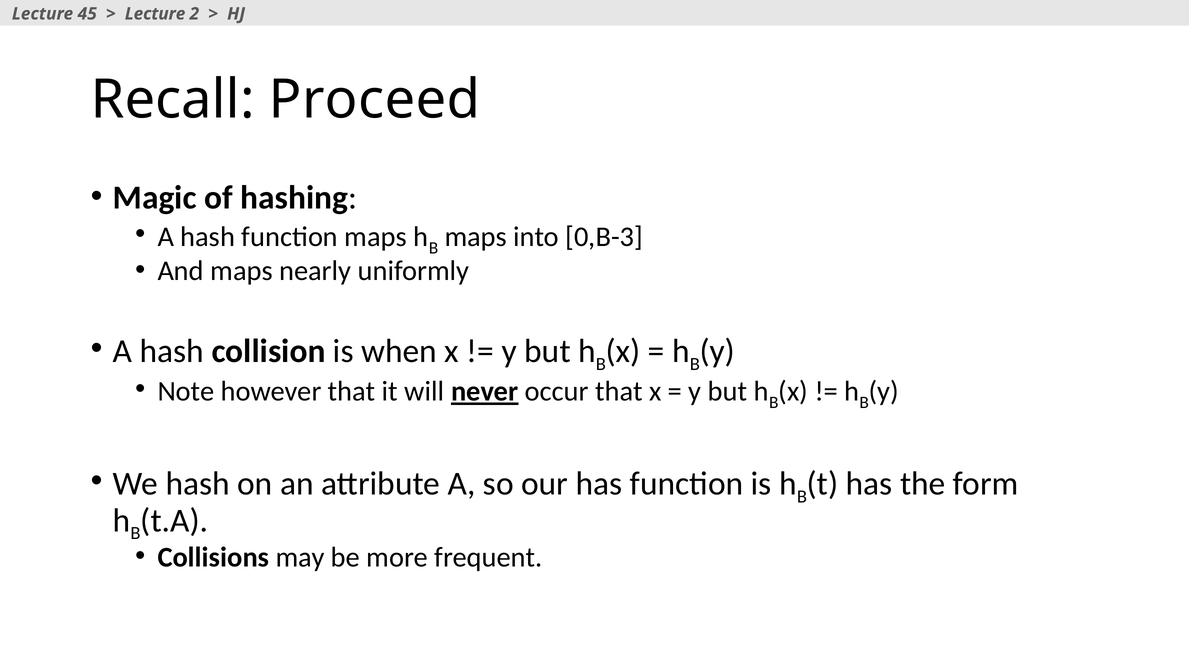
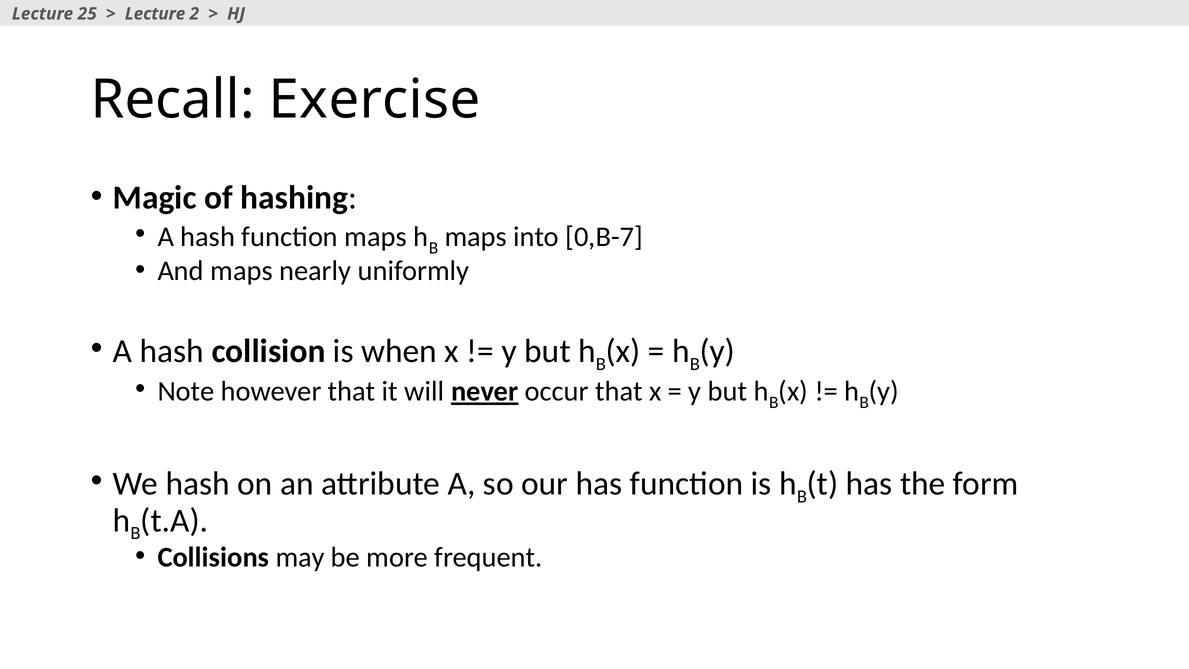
45: 45 -> 25
Proceed: Proceed -> Exercise
0,B-3: 0,B-3 -> 0,B-7
